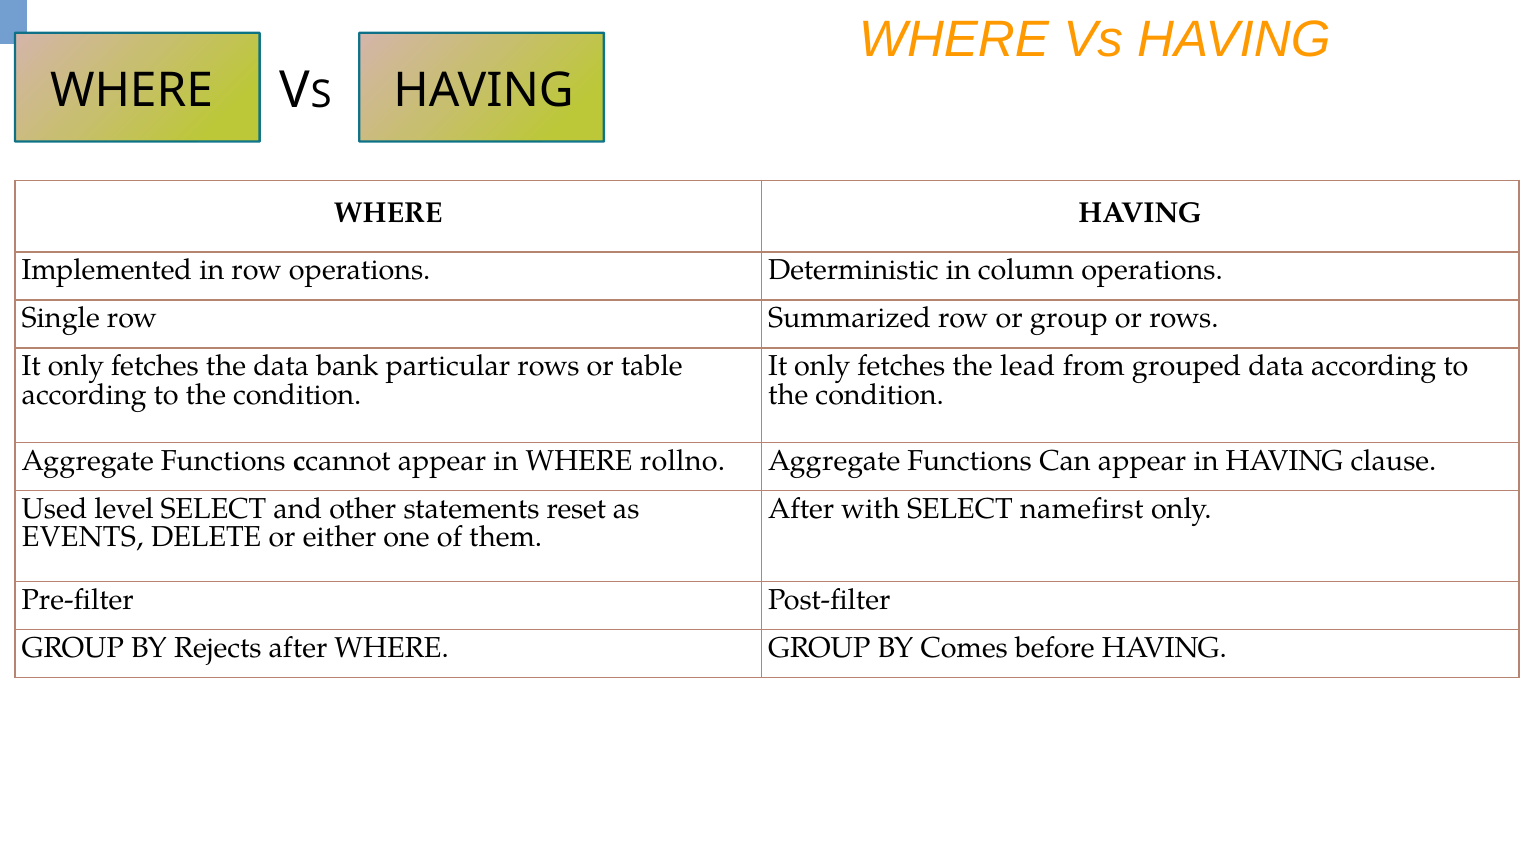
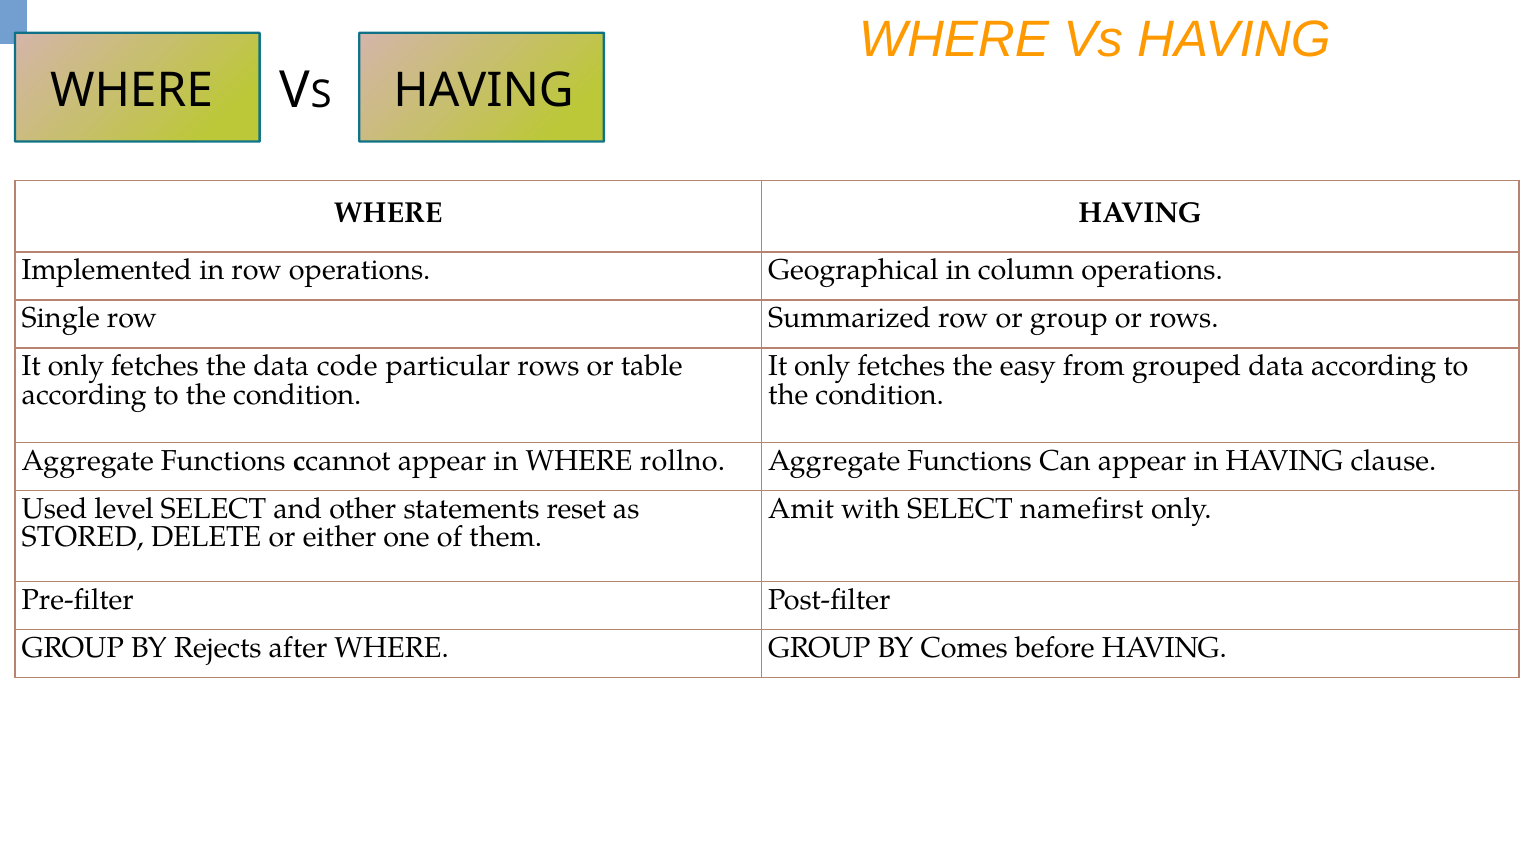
Deterministic: Deterministic -> Geographical
bank: bank -> code
lead: lead -> easy
After at (801, 508): After -> Amit
EVENTS: EVENTS -> STORED
